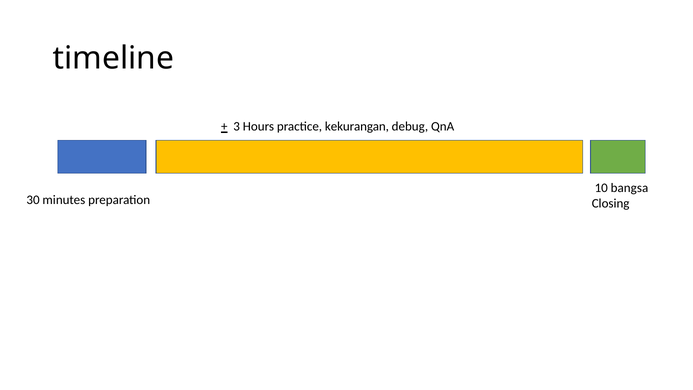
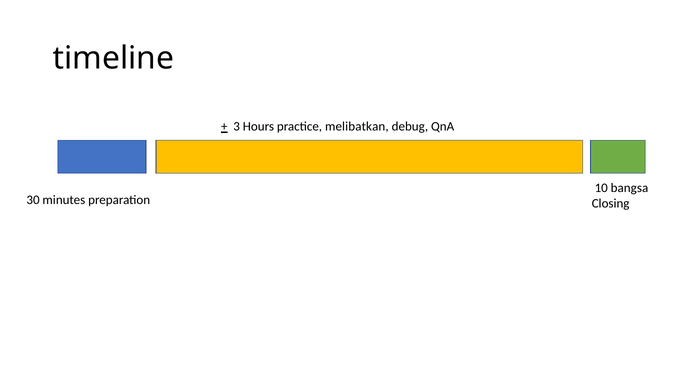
kekurangan: kekurangan -> melibatkan
